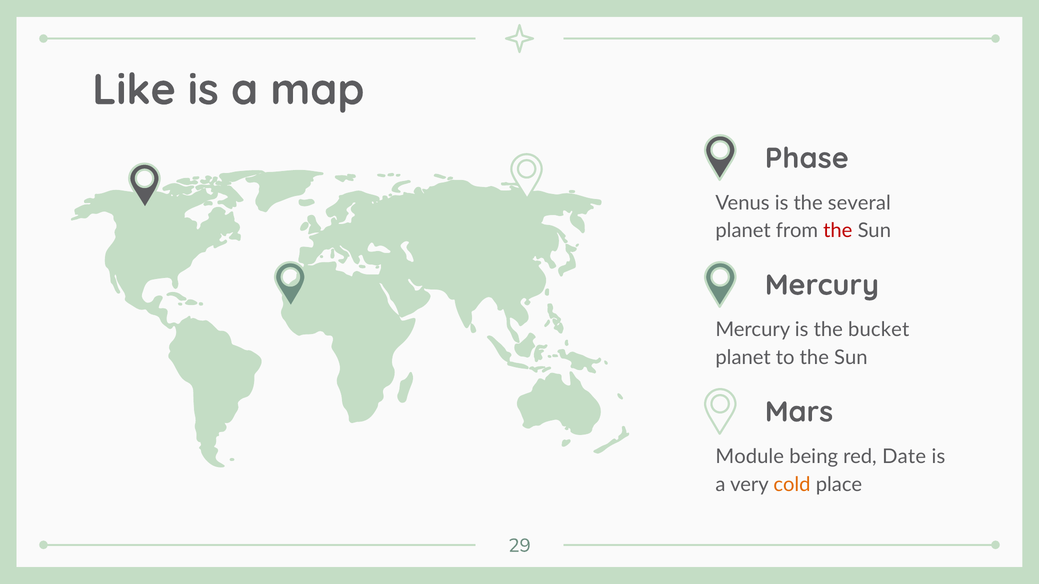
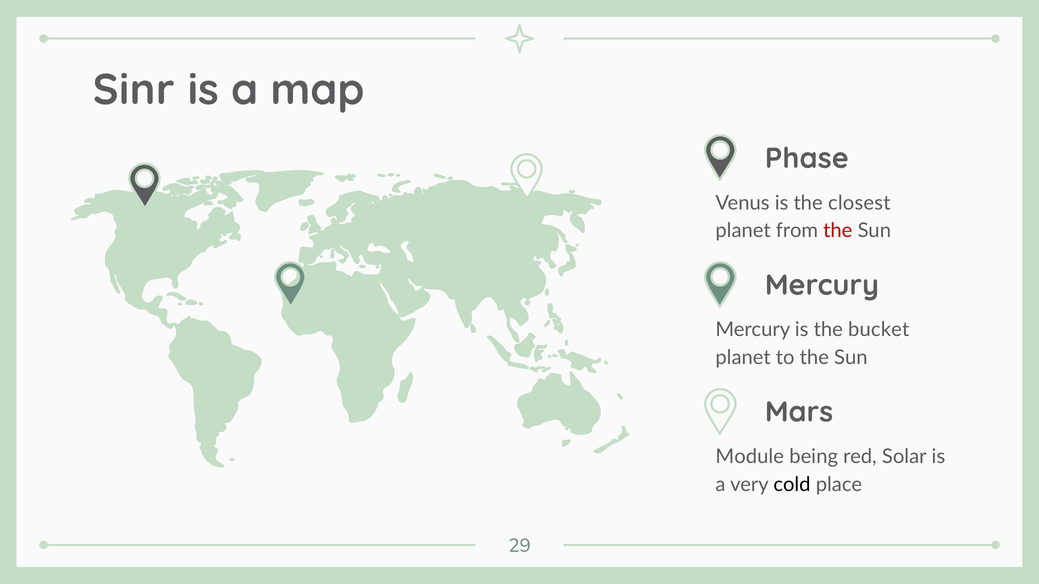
Like: Like -> Sinr
several: several -> closest
Date: Date -> Solar
cold colour: orange -> black
